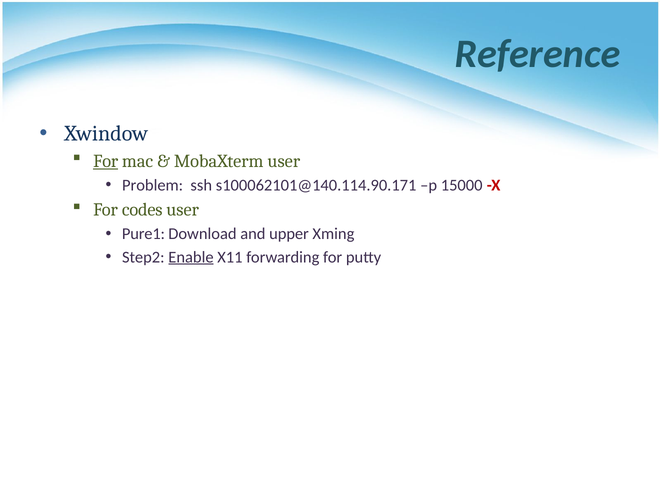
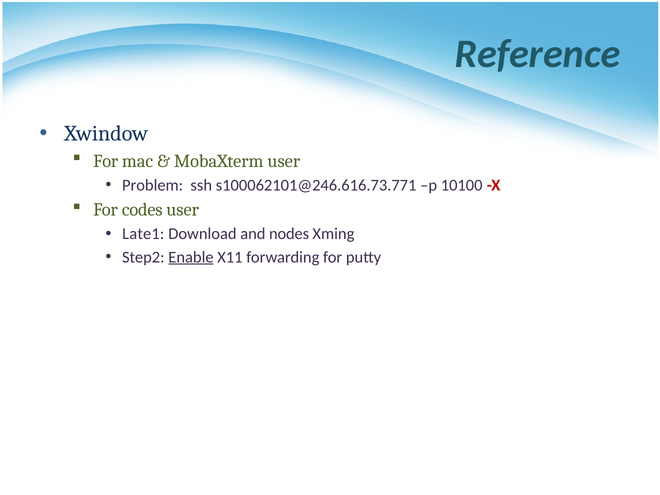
For at (106, 161) underline: present -> none
s100062101@140.114.90.171: s100062101@140.114.90.171 -> s100062101@246.616.73.771
15000: 15000 -> 10100
Pure1: Pure1 -> Late1
upper: upper -> nodes
